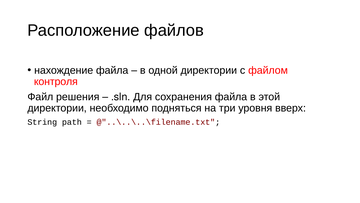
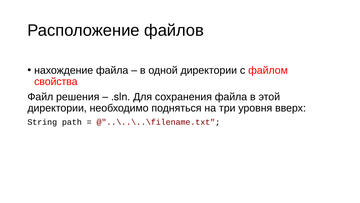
контроля: контроля -> свойства
